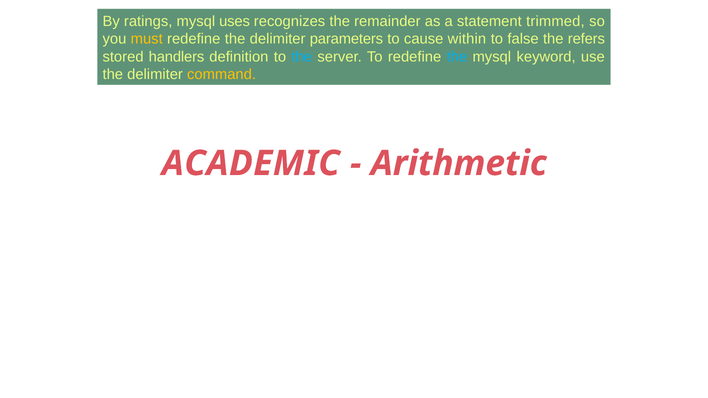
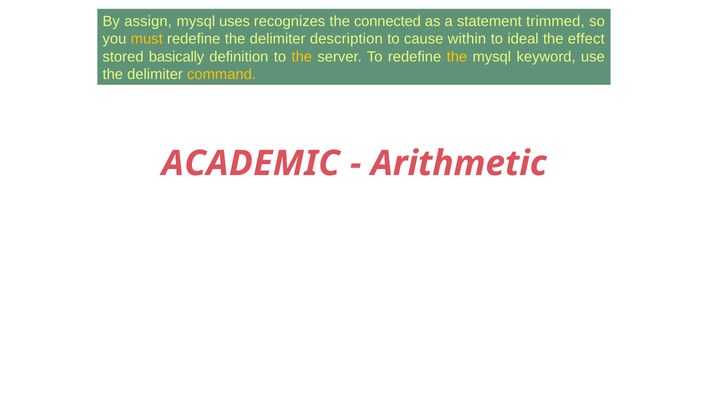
ratings: ratings -> assign
remainder: remainder -> connected
parameters: parameters -> description
false: false -> ideal
refers: refers -> effect
handlers: handlers -> basically
the at (302, 57) colour: light blue -> yellow
the at (457, 57) colour: light blue -> yellow
